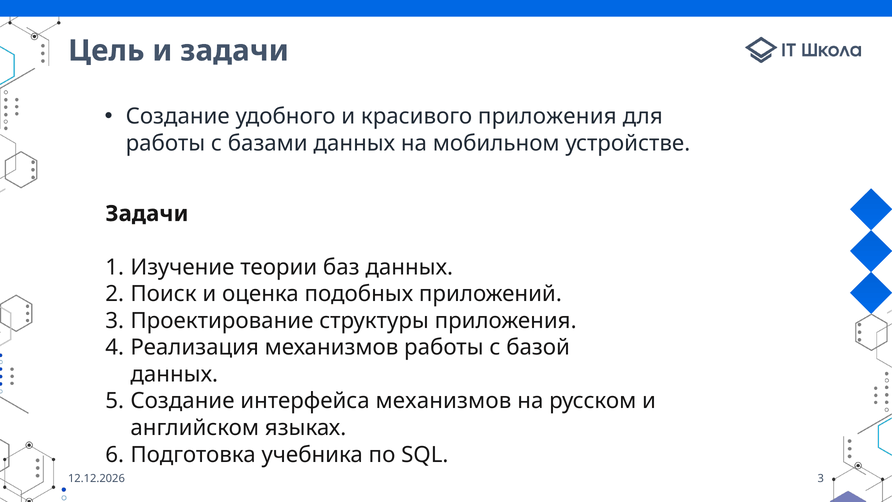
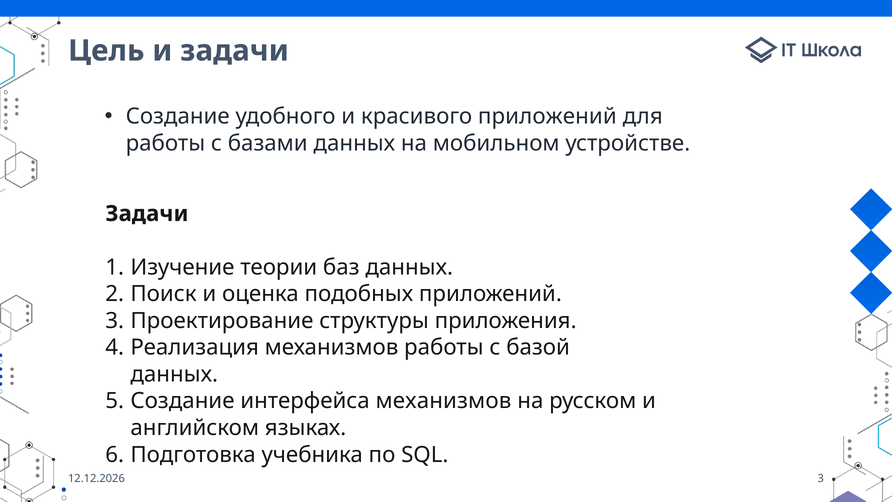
красивого приложения: приложения -> приложений
